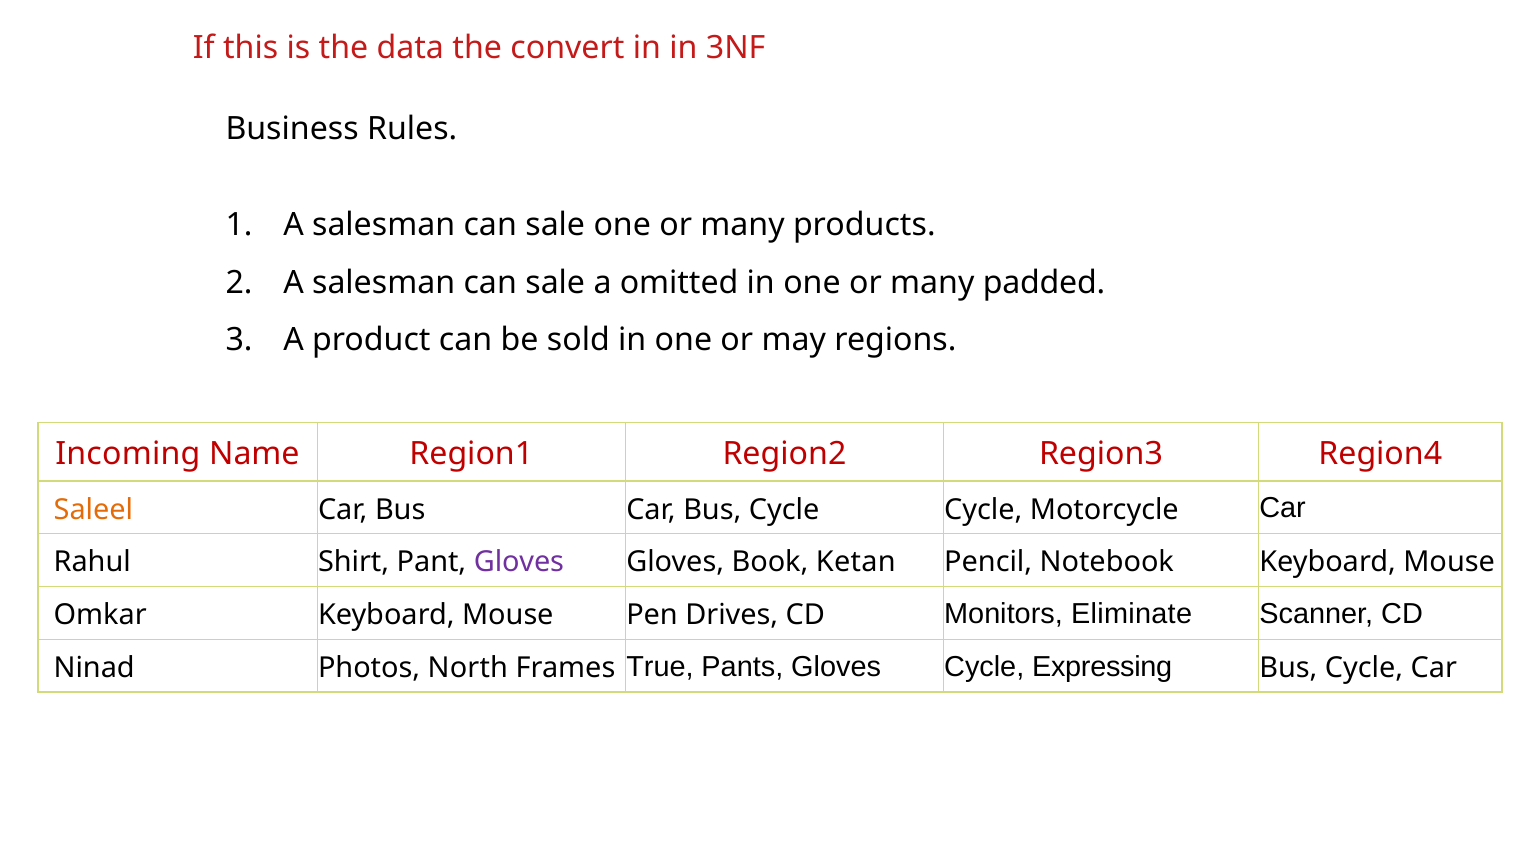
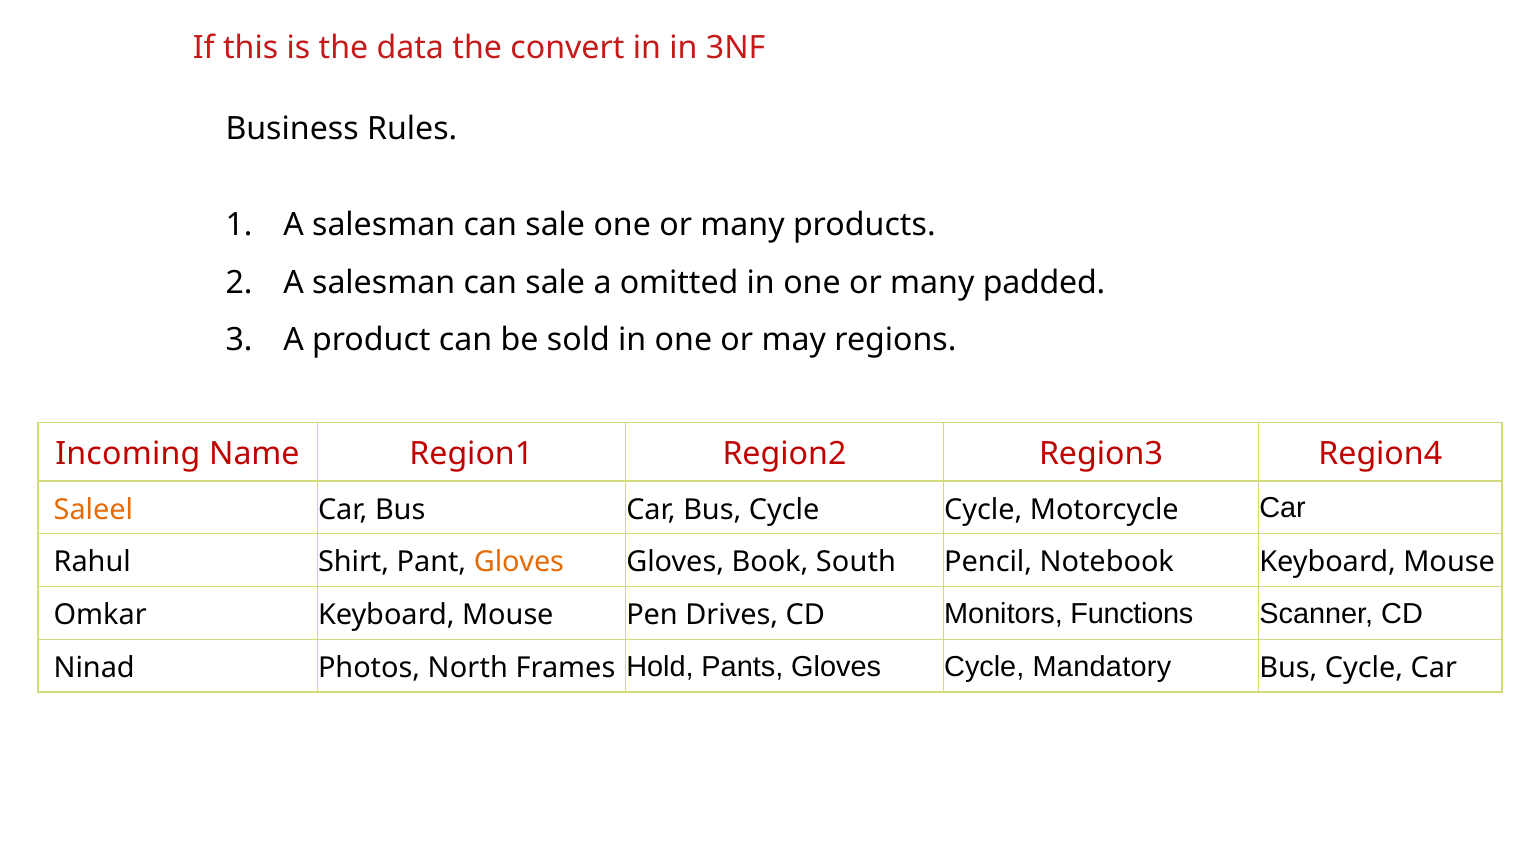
Gloves at (519, 562) colour: purple -> orange
Ketan: Ketan -> South
Eliminate: Eliminate -> Functions
True: True -> Hold
Expressing: Expressing -> Mandatory
